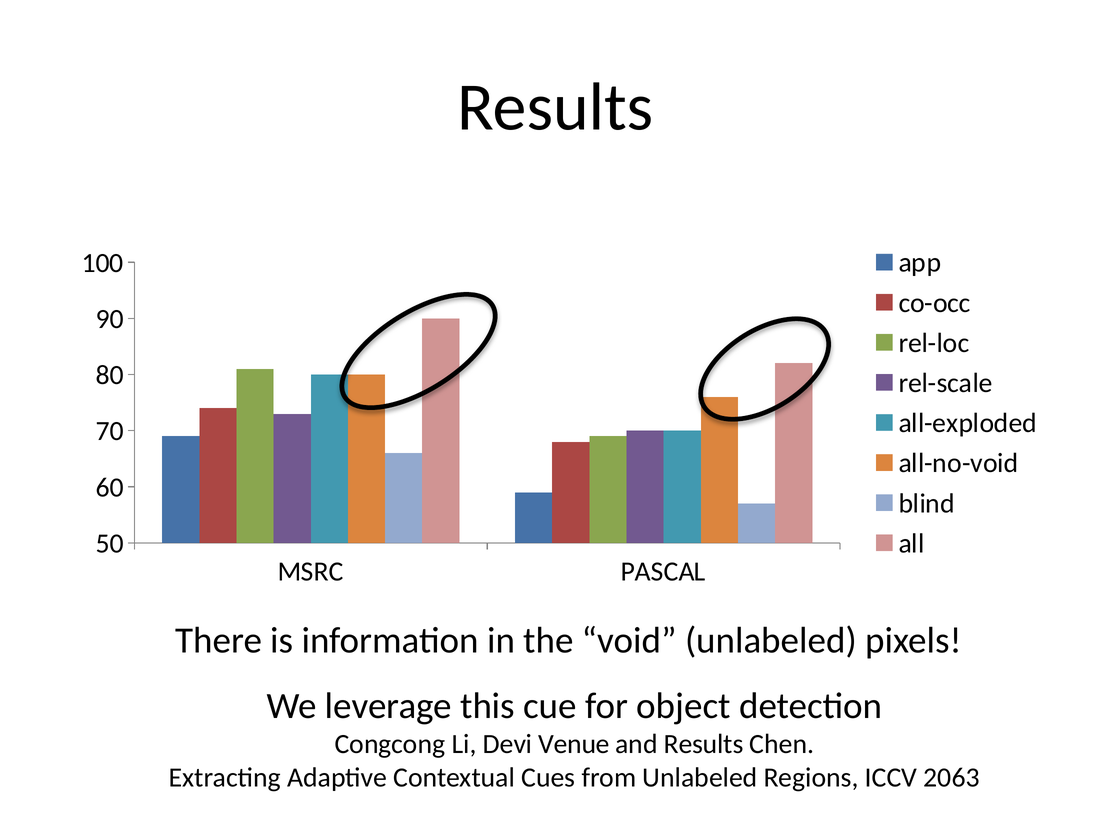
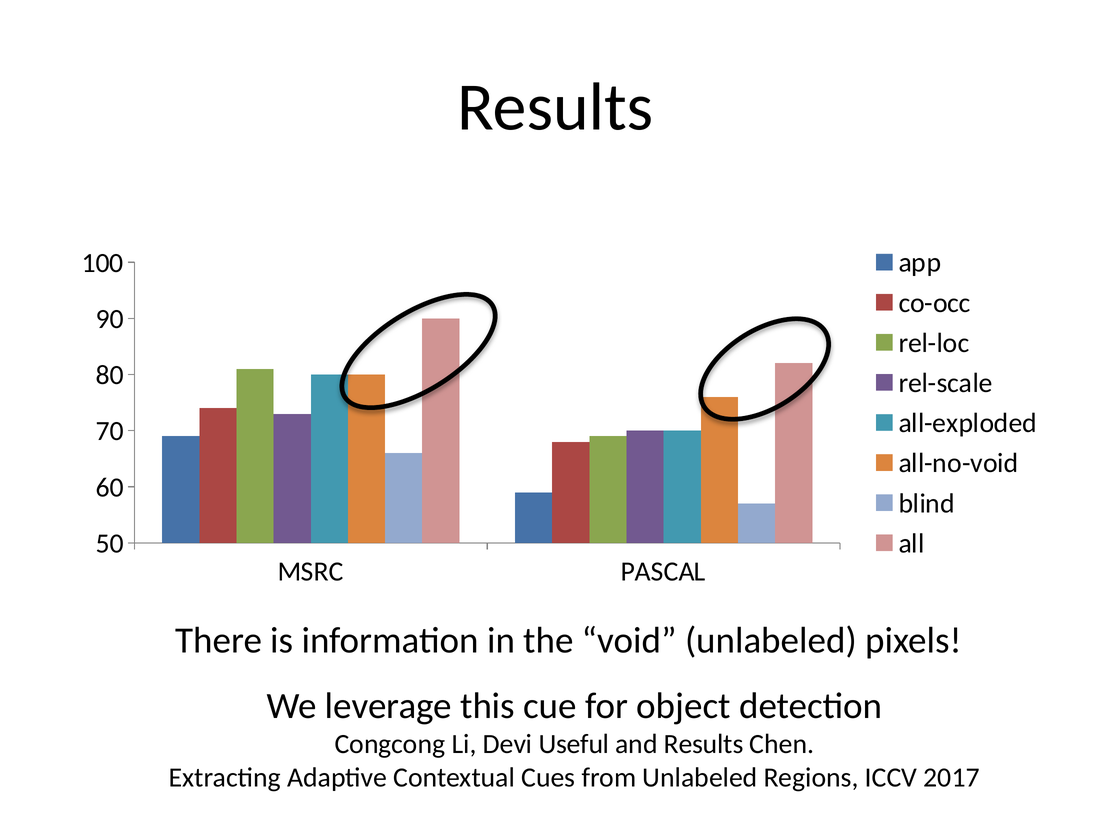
Venue: Venue -> Useful
2063: 2063 -> 2017
